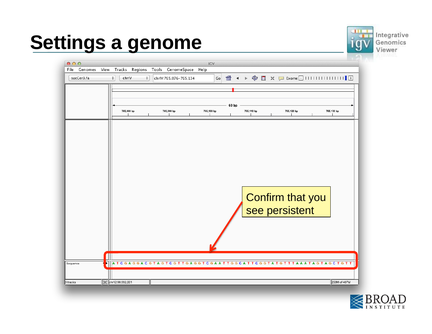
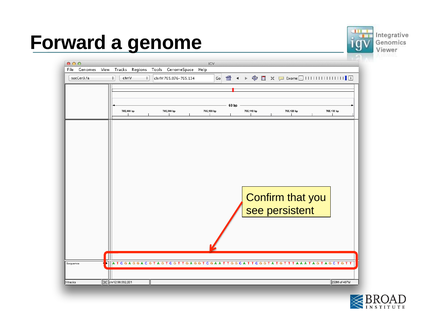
Settings: Settings -> Forward
